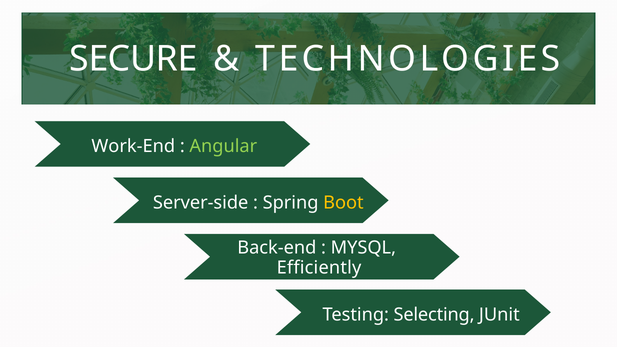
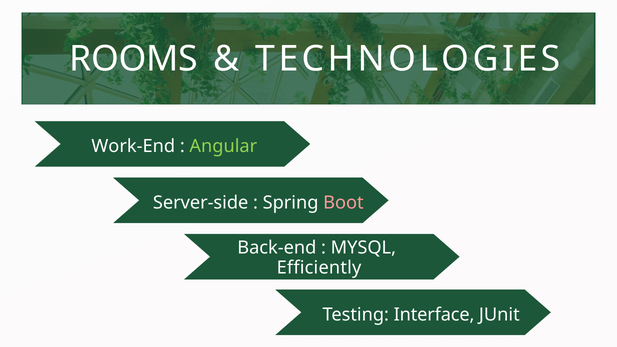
SECURE: SECURE -> ROOMS
Boot colour: yellow -> pink
Selecting: Selecting -> Interface
